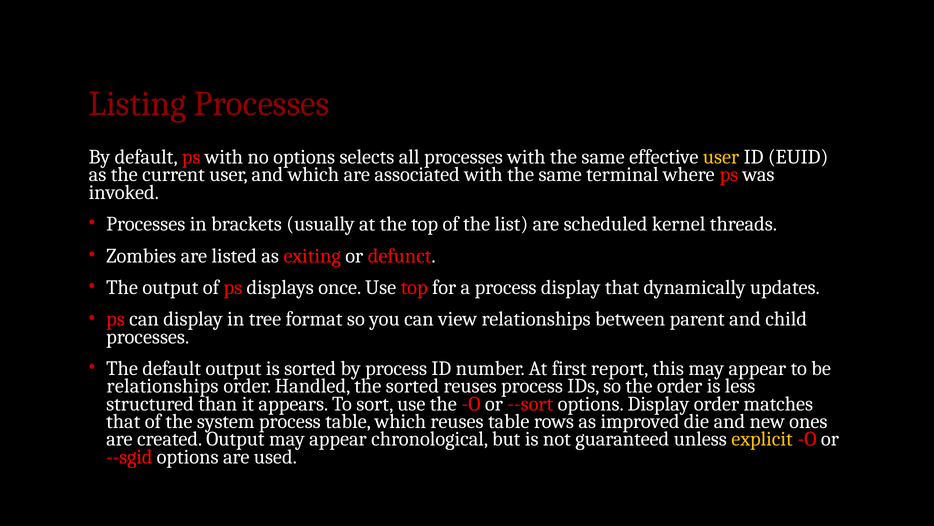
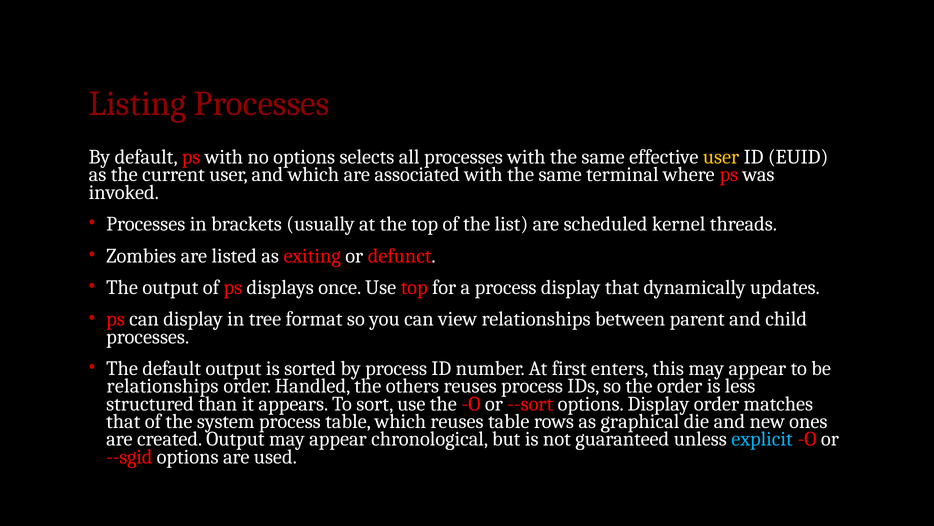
report: report -> enters
the sorted: sorted -> others
improved: improved -> graphical
explicit colour: yellow -> light blue
